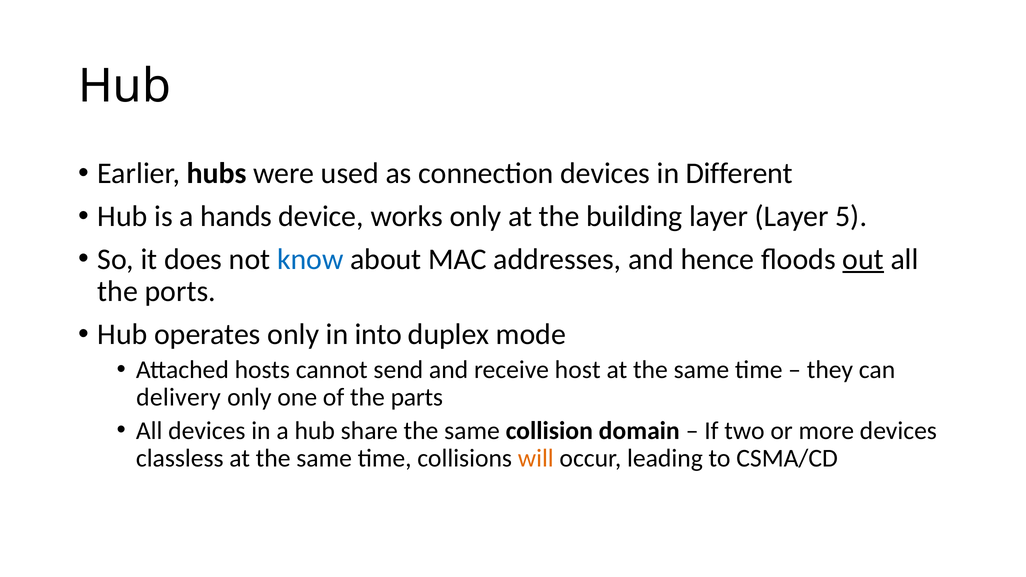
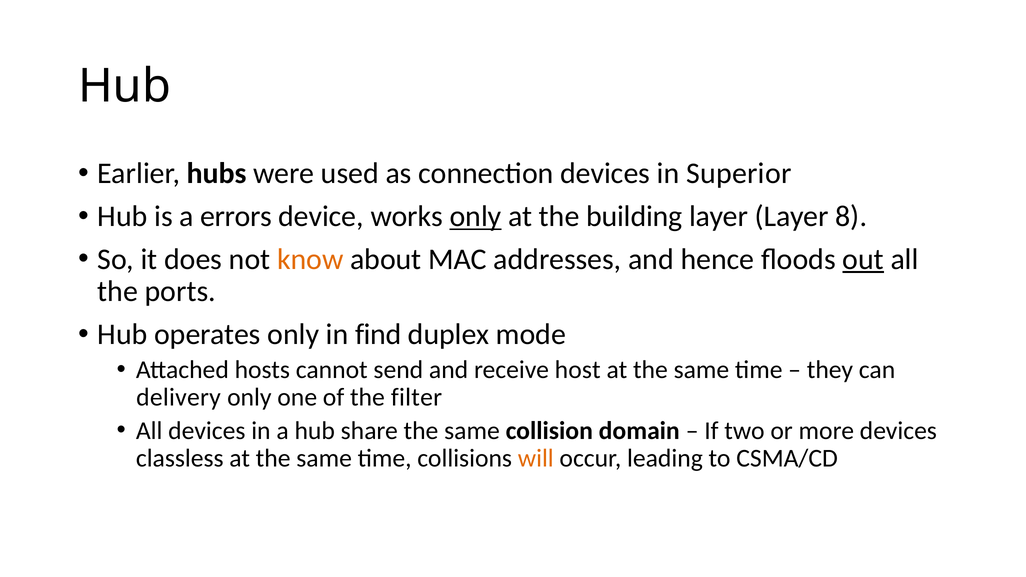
Different: Different -> Superior
hands: hands -> errors
only at (475, 216) underline: none -> present
5: 5 -> 8
know colour: blue -> orange
into: into -> find
parts: parts -> filter
